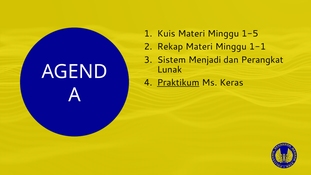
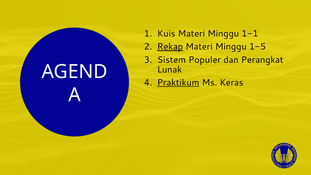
1-5: 1-5 -> 1-1
Rekap underline: none -> present
1-1: 1-1 -> 1-5
Menjadi: Menjadi -> Populer
